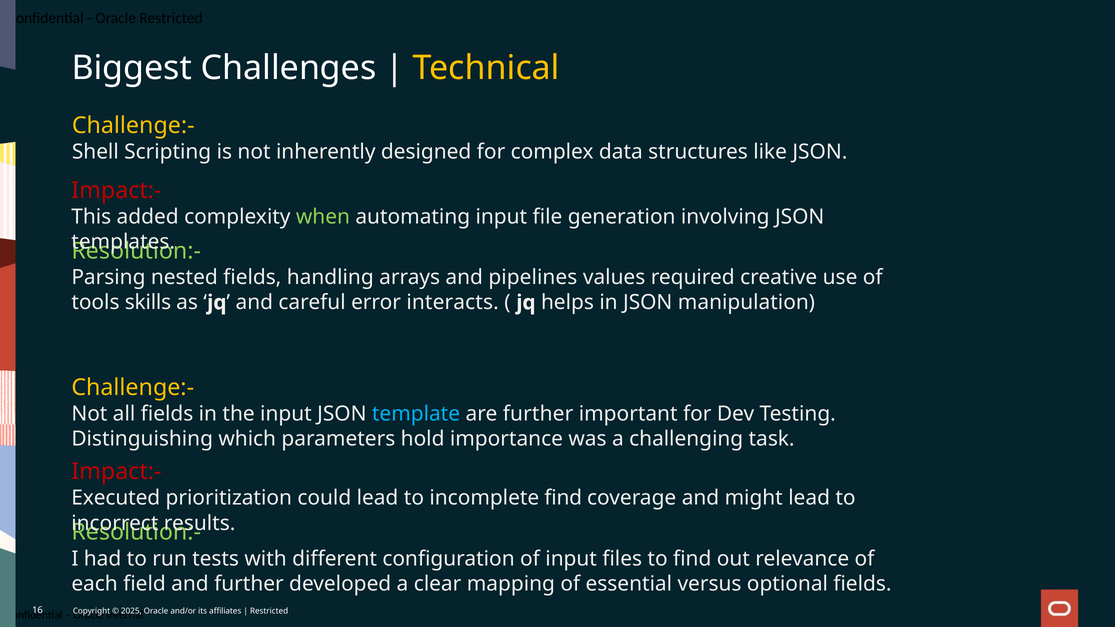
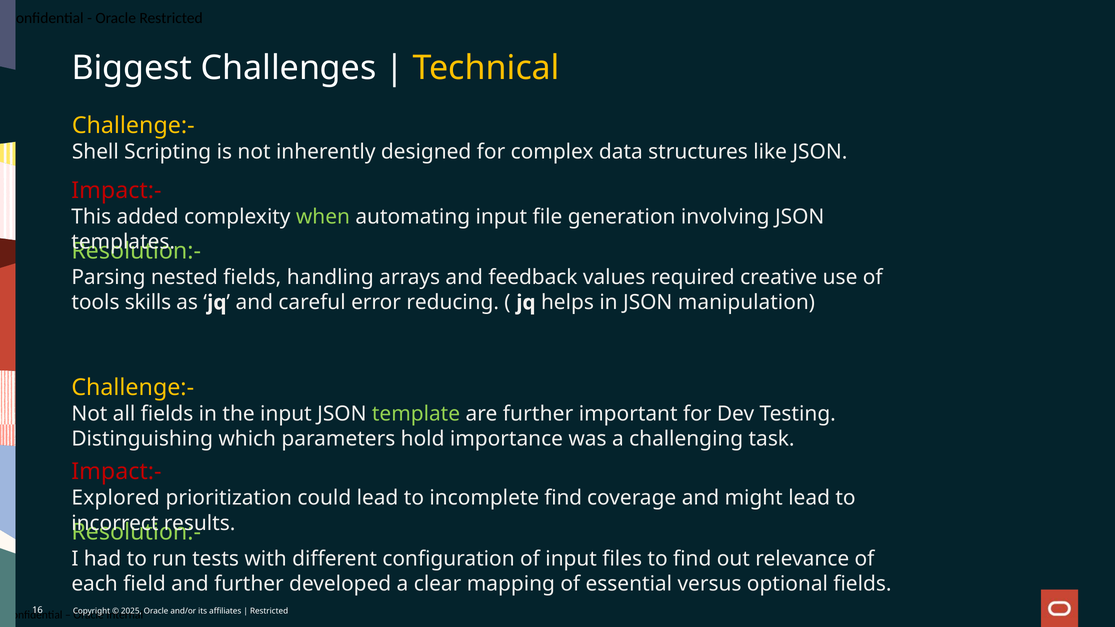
pipelines: pipelines -> feedback
interacts: interacts -> reducing
template colour: light blue -> light green
Executed: Executed -> Explored
